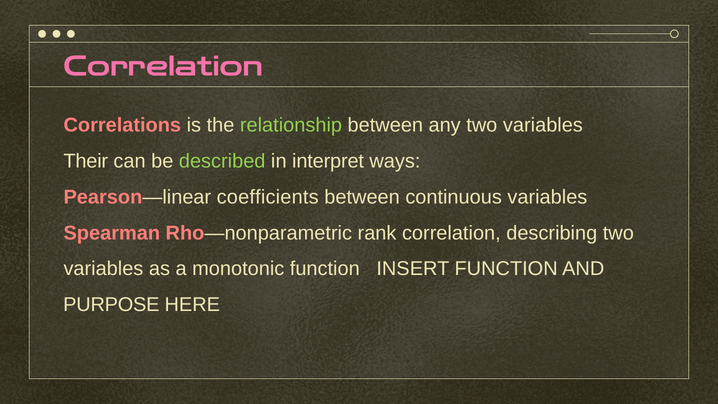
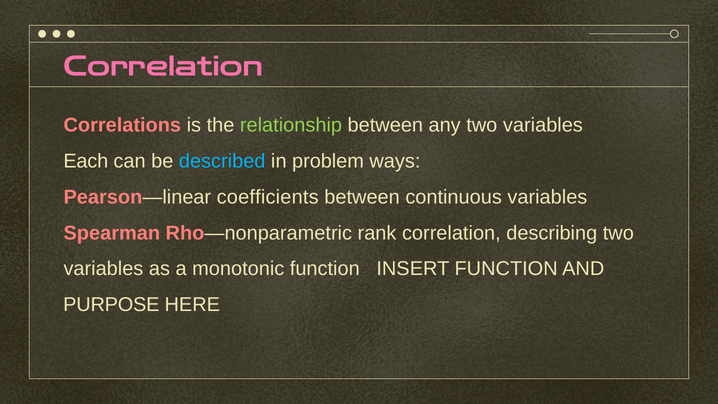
Their: Their -> Each
described colour: light green -> light blue
interpret: interpret -> problem
